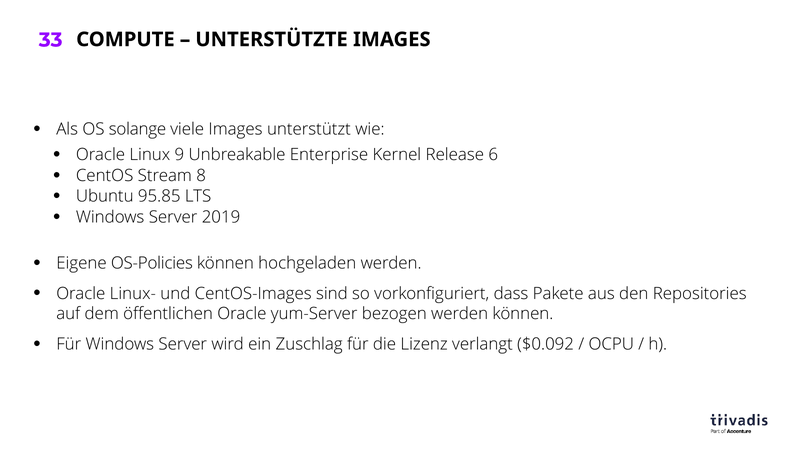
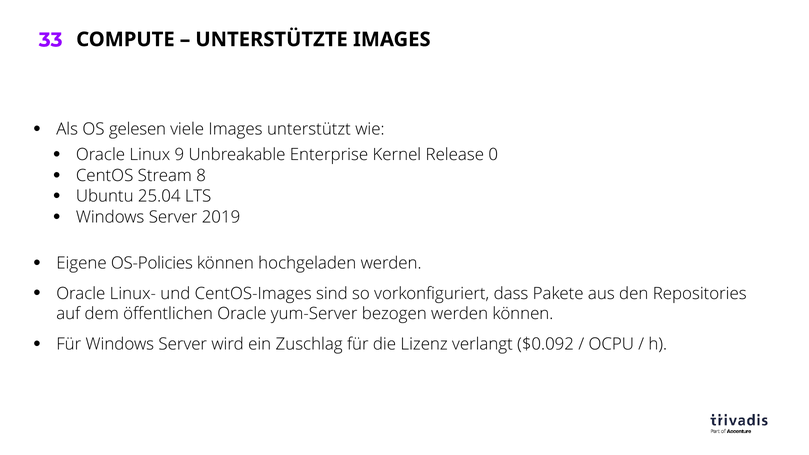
solange: solange -> gelesen
6: 6 -> 0
95.85: 95.85 -> 25.04
